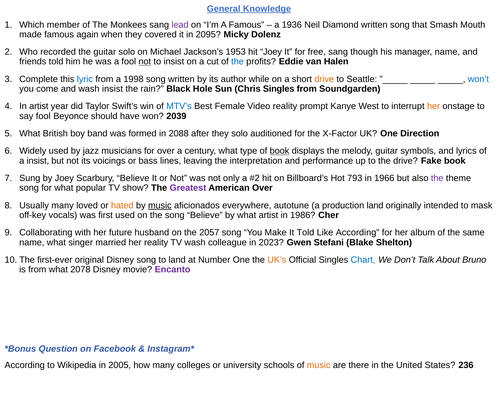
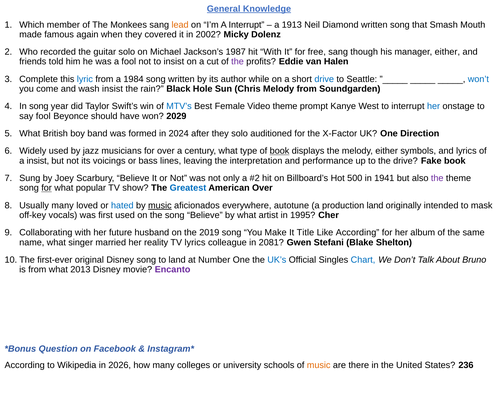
lead colour: purple -> orange
A Famous: Famous -> Interrupt
1936: 1936 -> 1913
2095: 2095 -> 2002
1953: 1953 -> 1987
hit Joey: Joey -> With
manager name: name -> either
not at (145, 62) underline: present -> none
the at (238, 62) colour: blue -> purple
1998: 1998 -> 1984
drive at (324, 79) colour: orange -> blue
Chris Singles: Singles -> Melody
In artist: artist -> song
Video reality: reality -> theme
her at (434, 106) colour: orange -> blue
2039: 2039 -> 2029
2088: 2088 -> 2024
melody guitar: guitar -> either
793: 793 -> 500
1966: 1966 -> 1941
for at (47, 188) underline: none -> present
Greatest colour: purple -> blue
hated colour: orange -> blue
1986: 1986 -> 1995
2057: 2057 -> 2019
It Told: Told -> Title
TV wash: wash -> lyrics
2023: 2023 -> 2081
UK’s colour: orange -> blue
2078: 2078 -> 2013
2005: 2005 -> 2026
